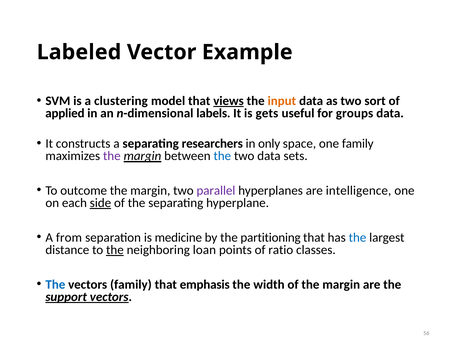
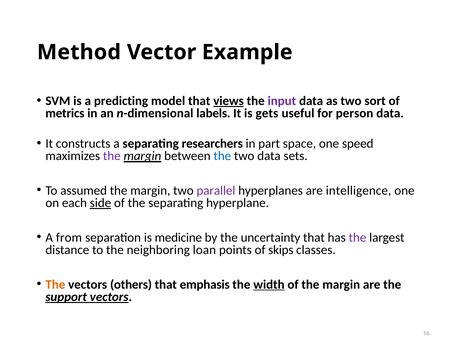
Labeled: Labeled -> Method
clustering: clustering -> predicting
input colour: orange -> purple
applied: applied -> metrics
groups: groups -> person
only: only -> part
one family: family -> speed
outcome: outcome -> assumed
partitioning: partitioning -> uncertainty
the at (357, 238) colour: blue -> purple
the at (115, 250) underline: present -> none
ratio: ratio -> skips
The at (55, 285) colour: blue -> orange
vectors family: family -> others
width underline: none -> present
